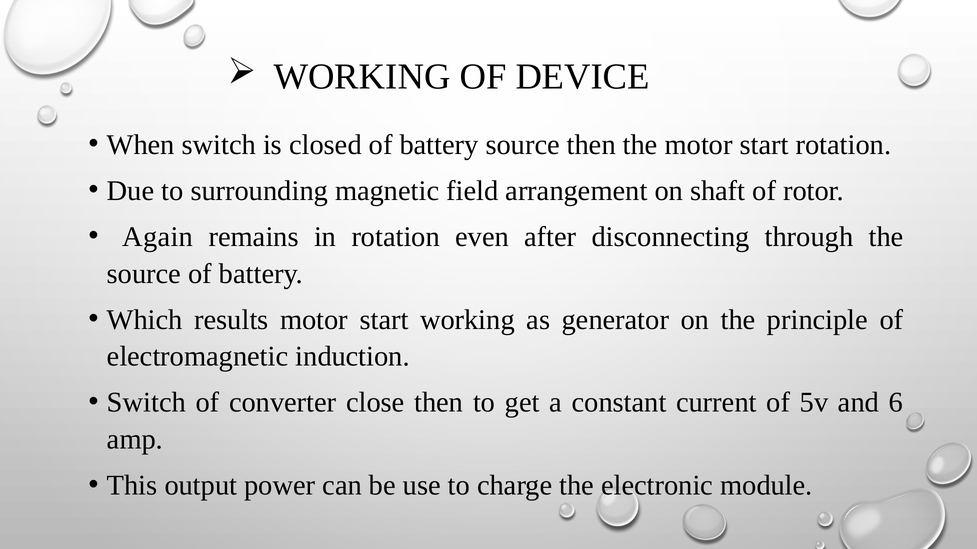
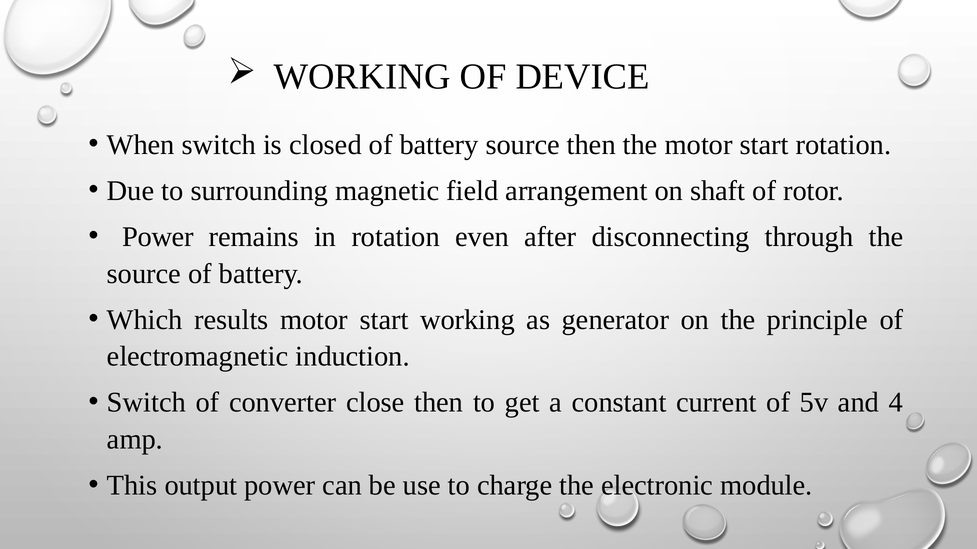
Again at (158, 237): Again -> Power
6: 6 -> 4
